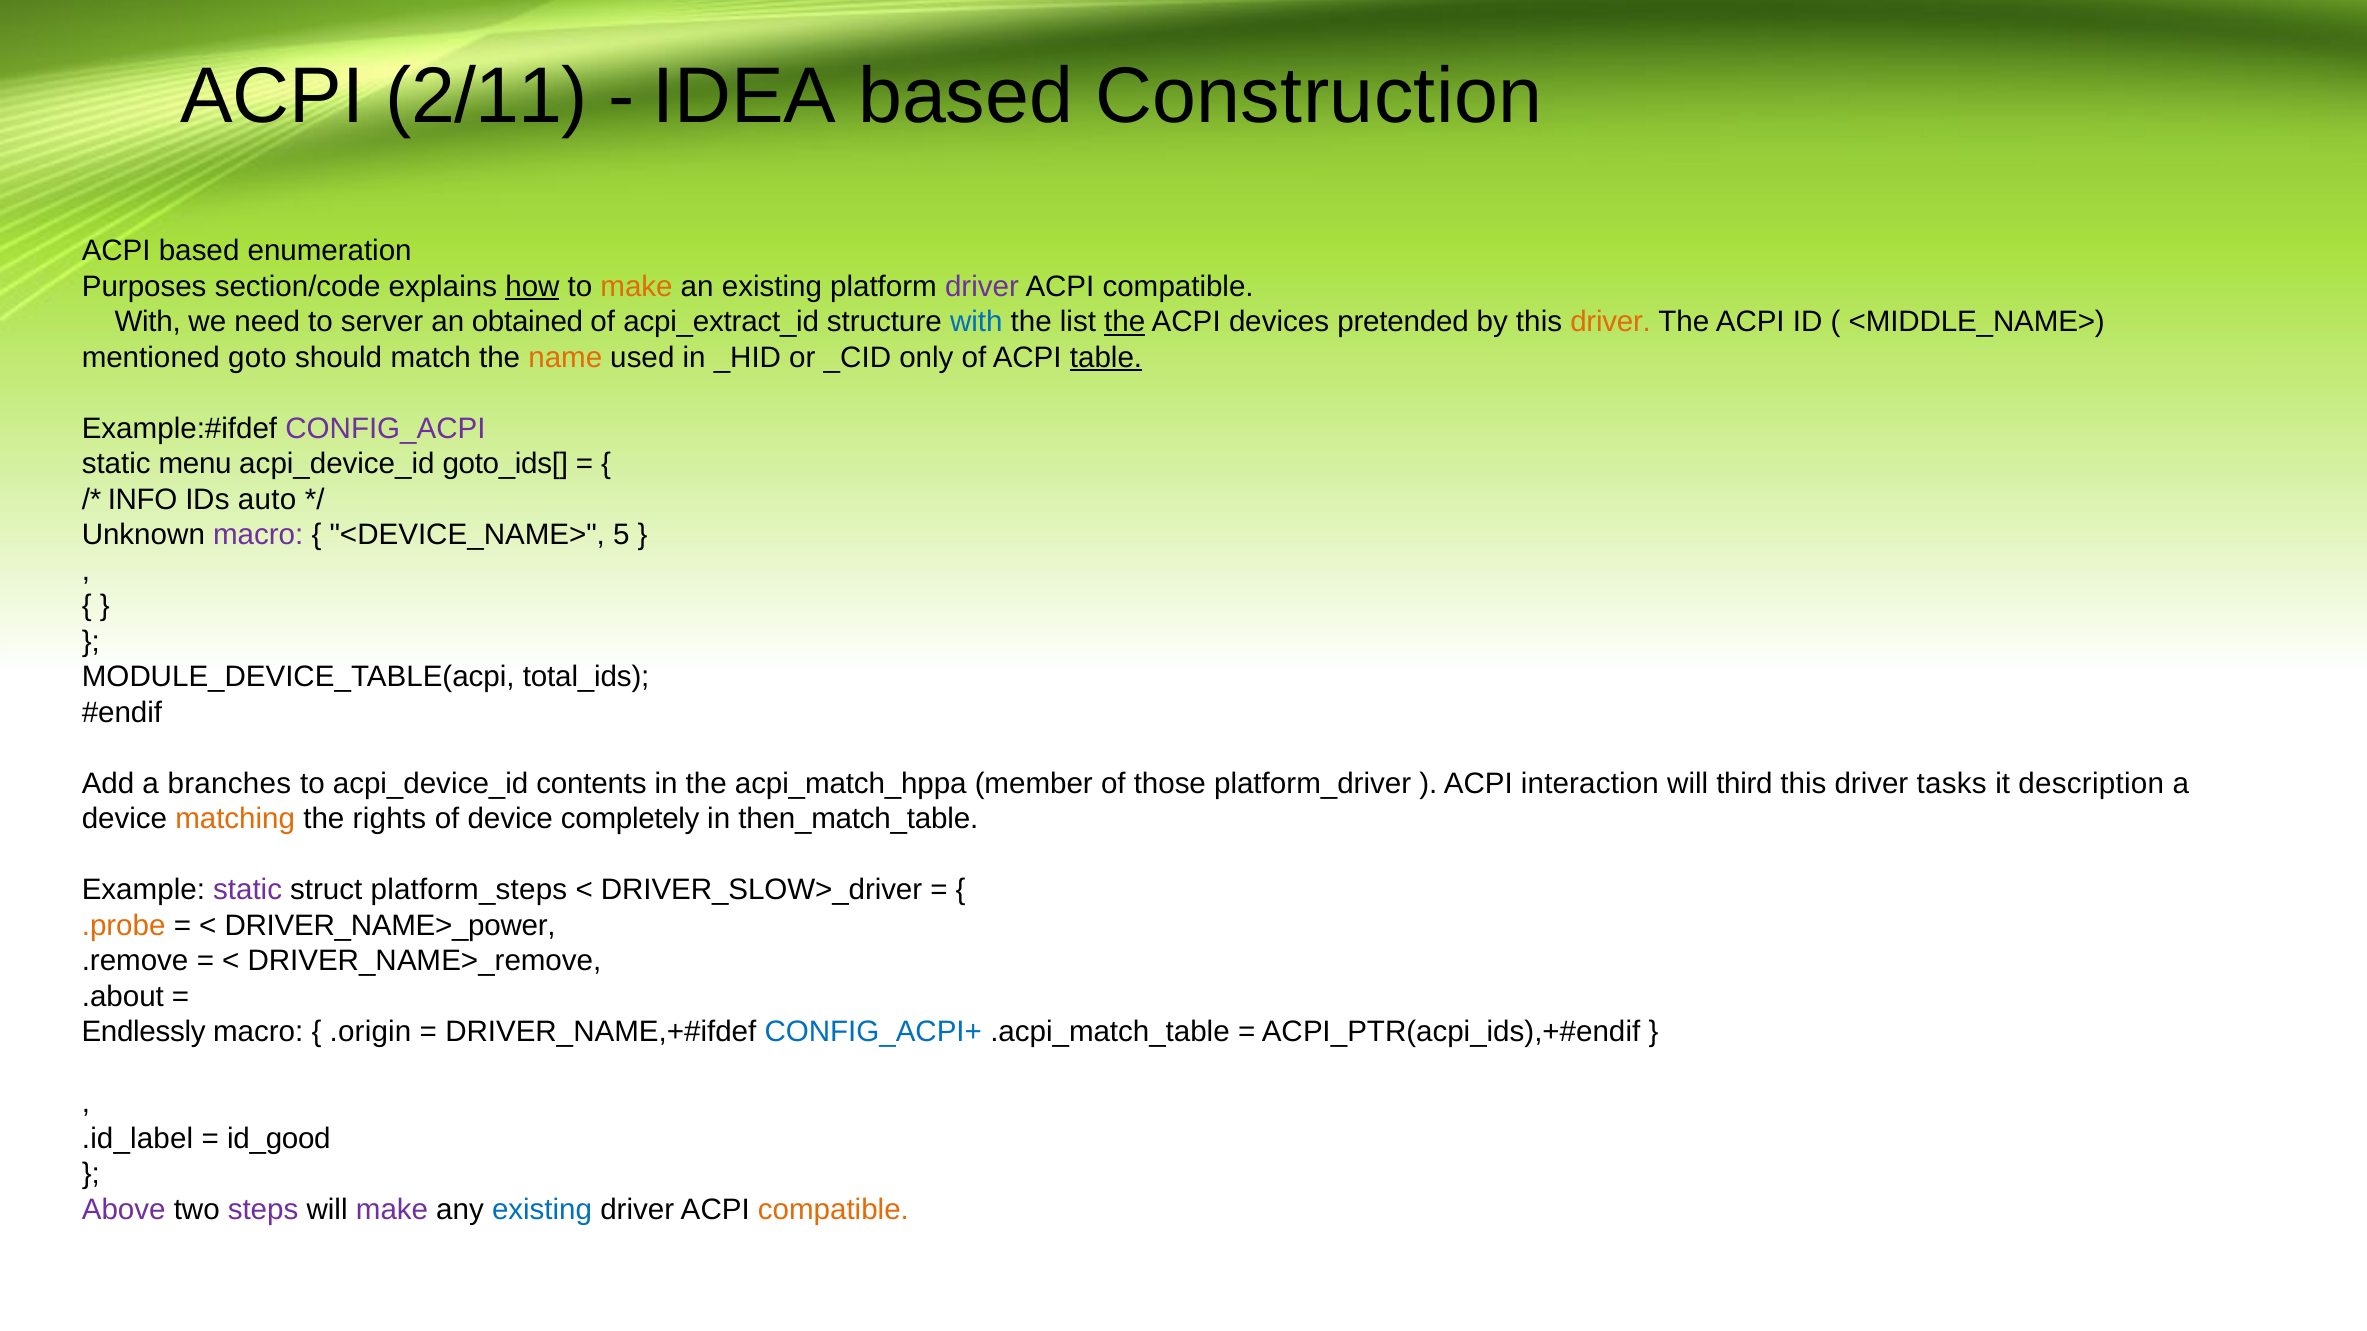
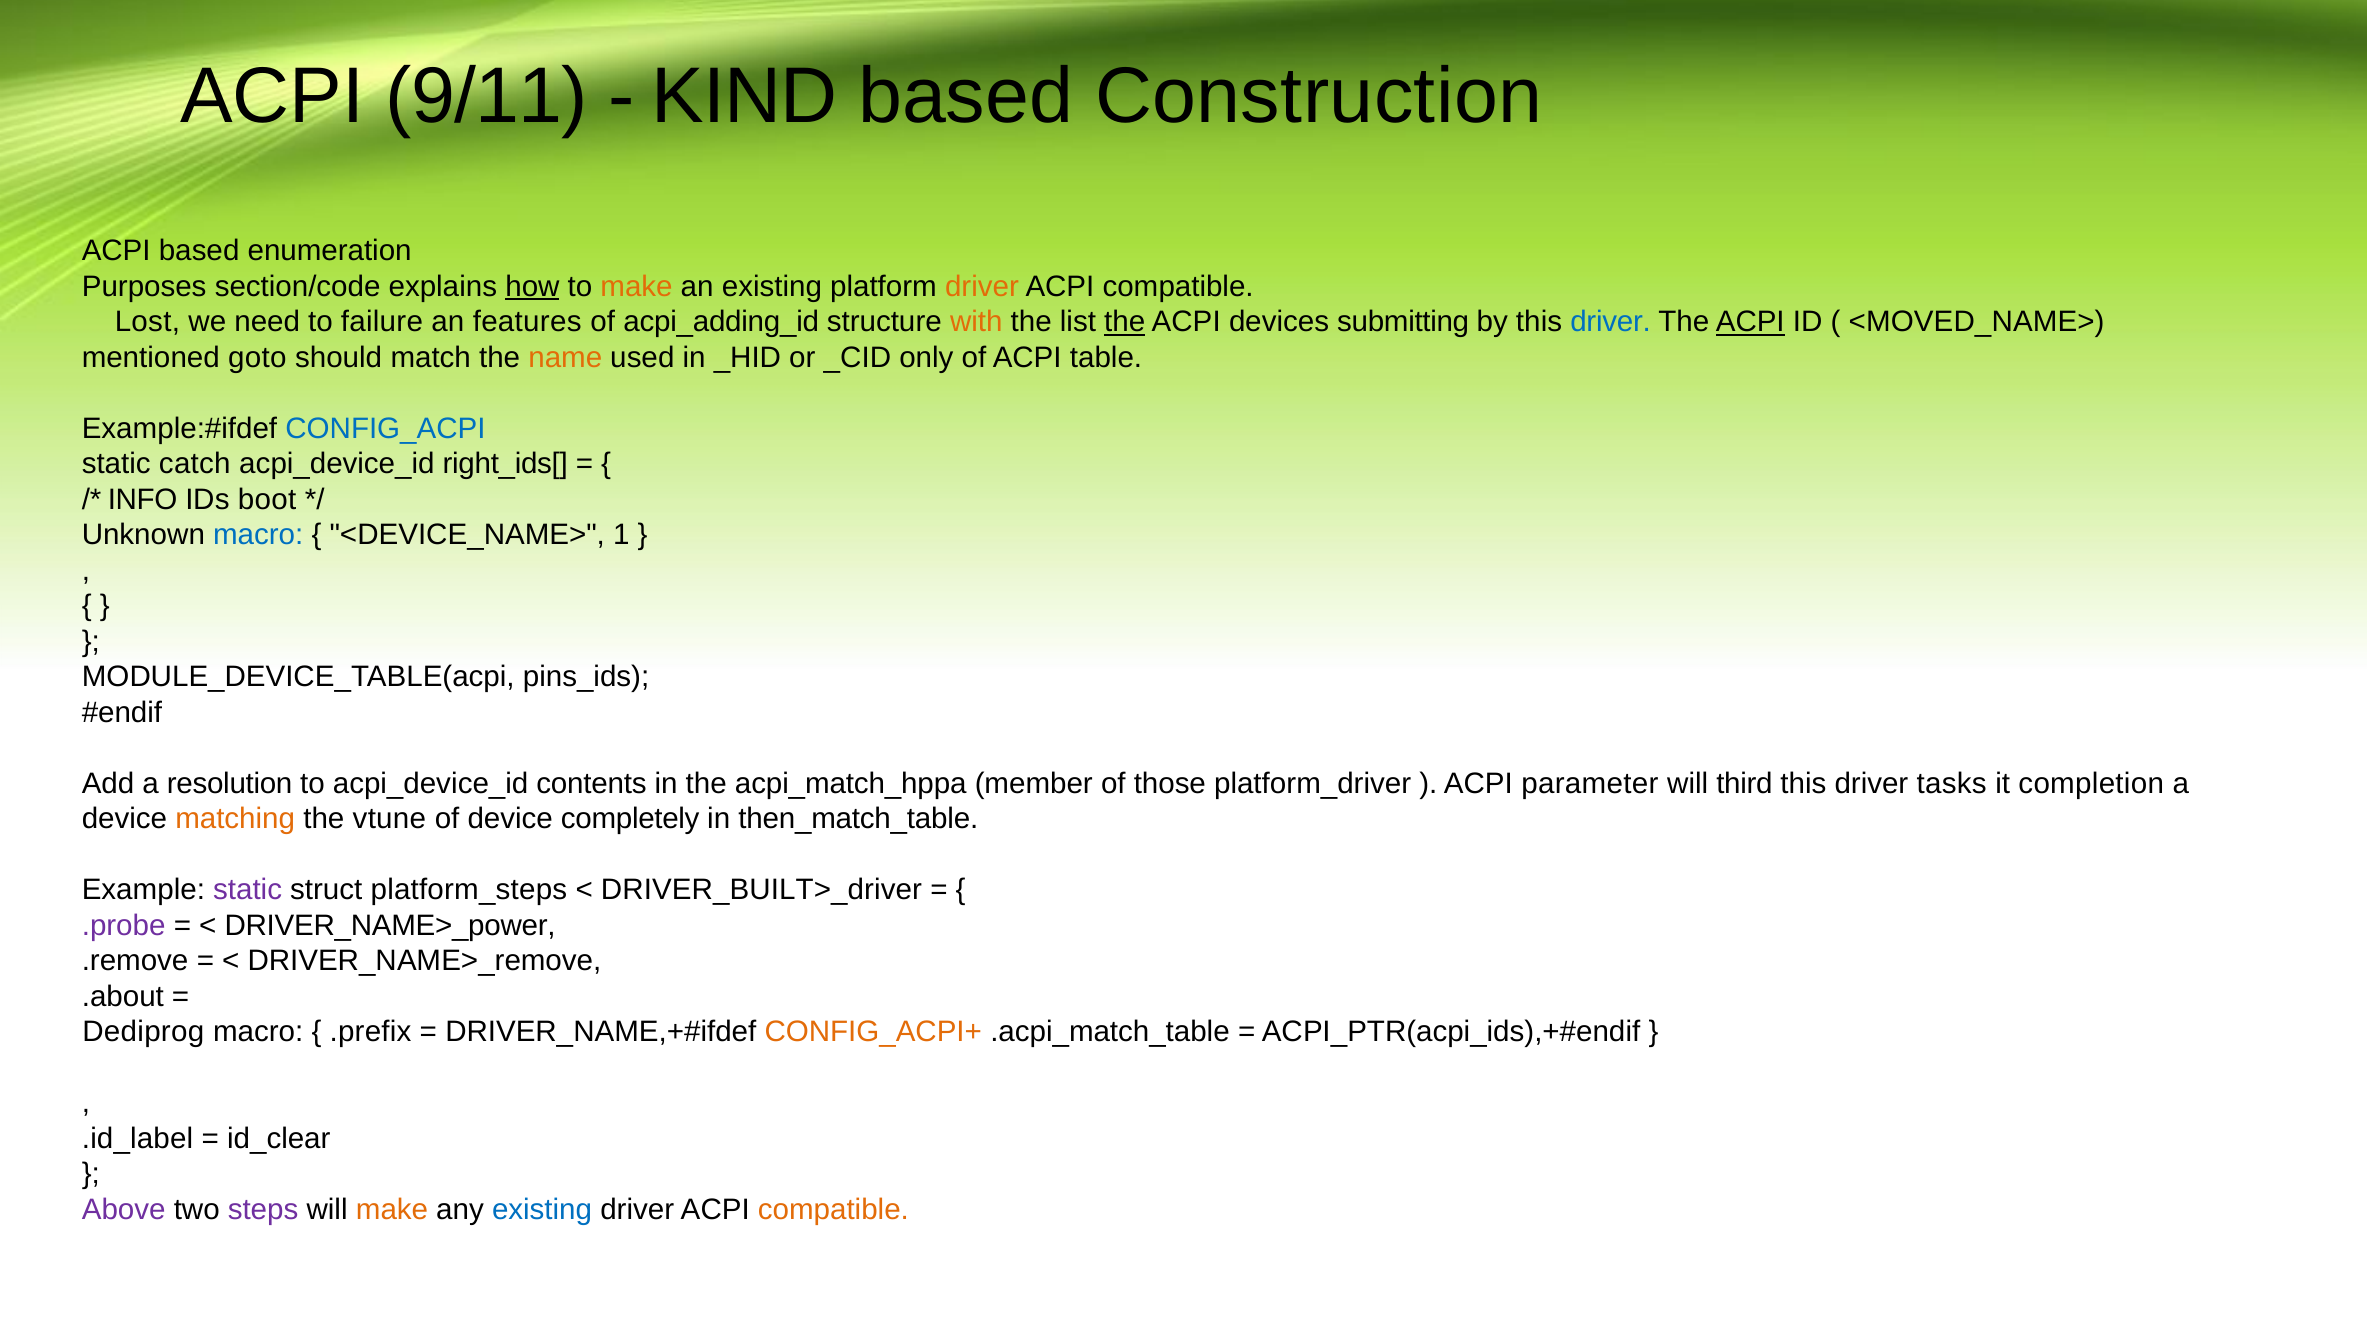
2/11: 2/11 -> 9/11
IDEA: IDEA -> KIND
driver at (982, 287) colour: purple -> orange
With at (148, 322): With -> Lost
server: server -> failure
obtained: obtained -> features
acpi_extract_id: acpi_extract_id -> acpi_adding_id
with at (976, 322) colour: blue -> orange
pretended: pretended -> submitting
driver at (1611, 322) colour: orange -> blue
ACPI at (1750, 322) underline: none -> present
<MIDDLE_NAME>: <MIDDLE_NAME> -> <MOVED_NAME>
table underline: present -> none
CONFIG_ACPI colour: purple -> blue
menu: menu -> catch
goto_ids[: goto_ids[ -> right_ids[
auto: auto -> boot
macro at (258, 535) colour: purple -> blue
5: 5 -> 1
total_ids: total_ids -> pins_ids
branches: branches -> resolution
interaction: interaction -> parameter
description: description -> completion
rights: rights -> vtune
DRIVER_SLOW>_driver: DRIVER_SLOW>_driver -> DRIVER_BUILT>_driver
.probe colour: orange -> purple
Endlessly: Endlessly -> Dediprog
.origin: .origin -> .prefix
CONFIG_ACPI+ colour: blue -> orange
id_good: id_good -> id_clear
make at (392, 1210) colour: purple -> orange
